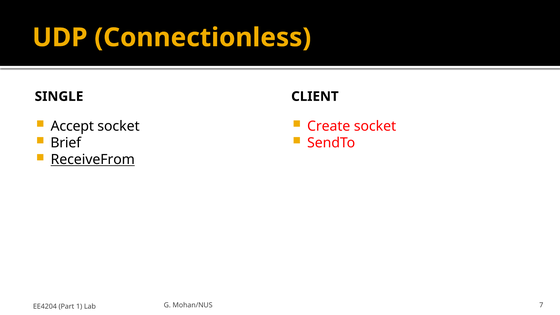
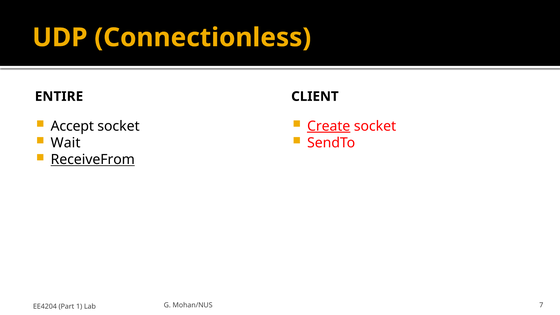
SINGLE: SINGLE -> ENTIRE
Create underline: none -> present
Brief: Brief -> Wait
